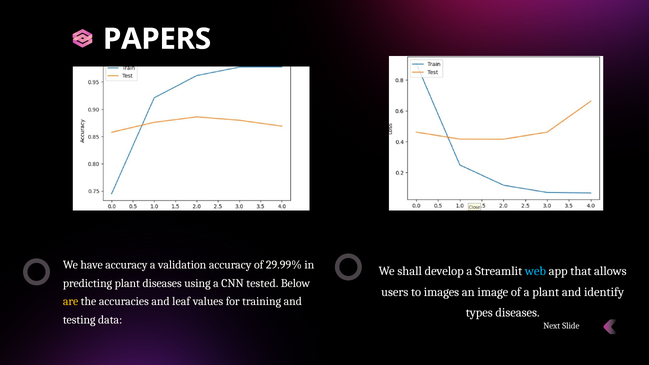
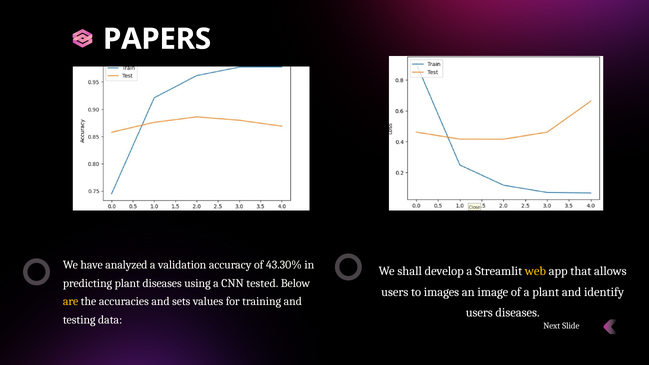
have accuracy: accuracy -> analyzed
29.99%: 29.99% -> 43.30%
web colour: light blue -> yellow
leaf: leaf -> sets
types at (479, 312): types -> users
